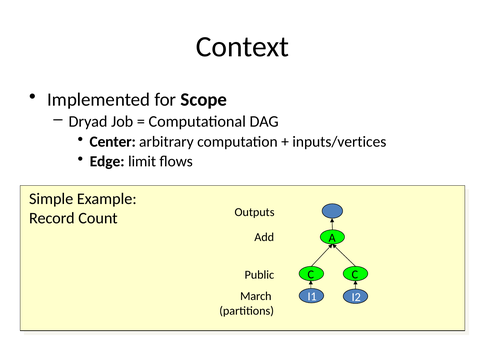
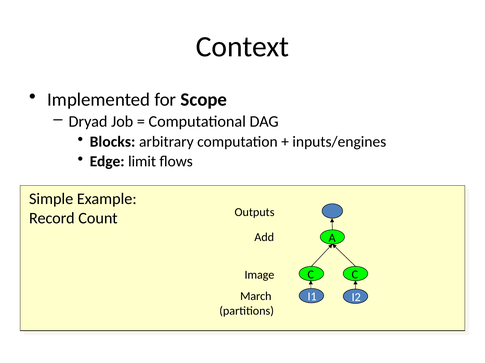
Center: Center -> Blocks
inputs/vertices: inputs/vertices -> inputs/engines
Public: Public -> Image
